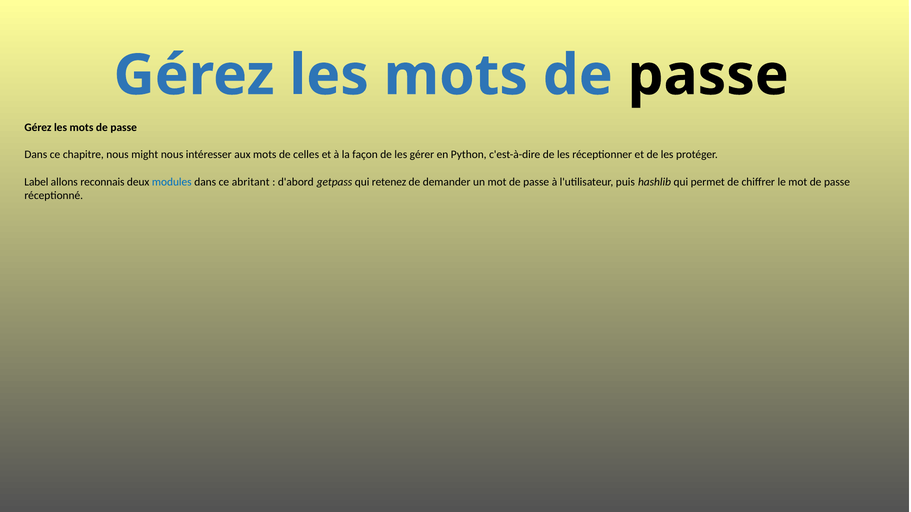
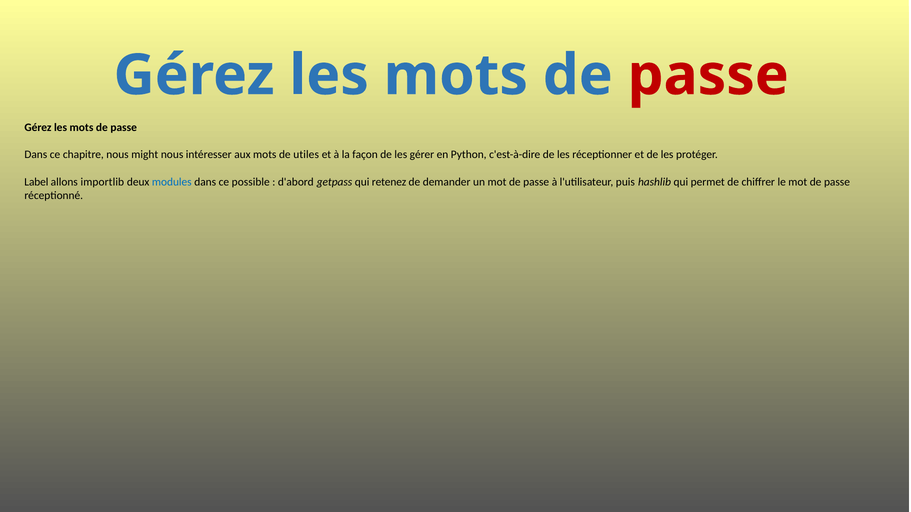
passe at (708, 75) colour: black -> red
celles: celles -> utiles
reconnais: reconnais -> importlib
abritant: abritant -> possible
